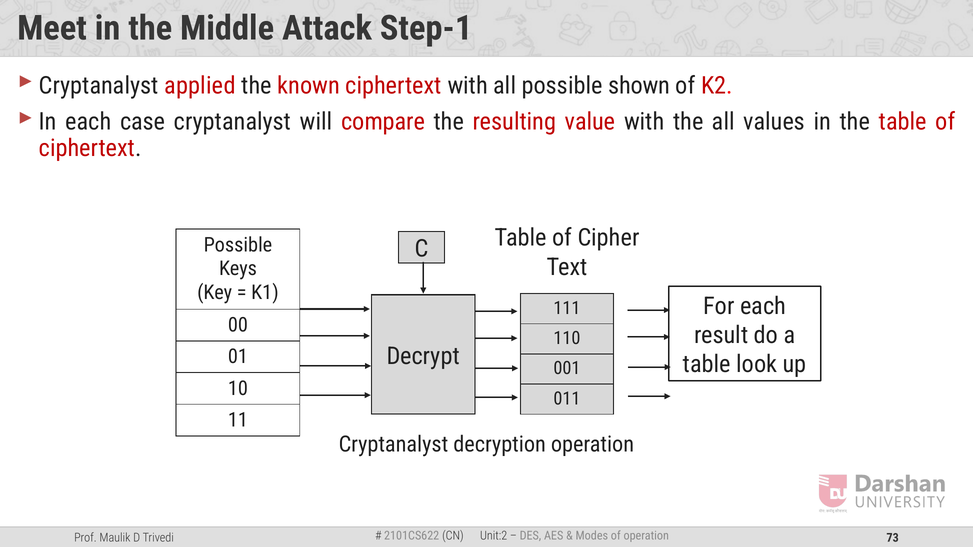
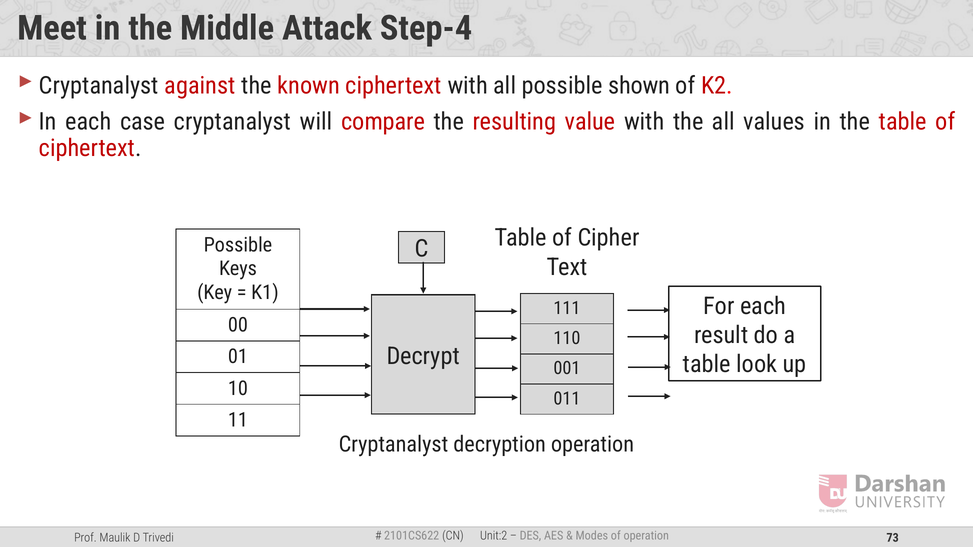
Step-1: Step-1 -> Step-4
applied: applied -> against
